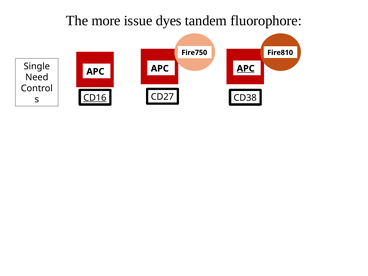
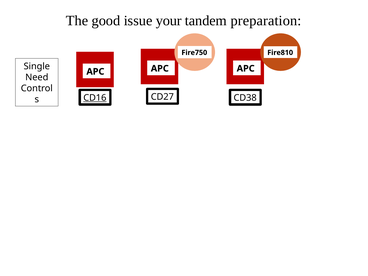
more: more -> good
dyes: dyes -> your
fluorophore: fluorophore -> preparation
APC at (246, 69) underline: present -> none
